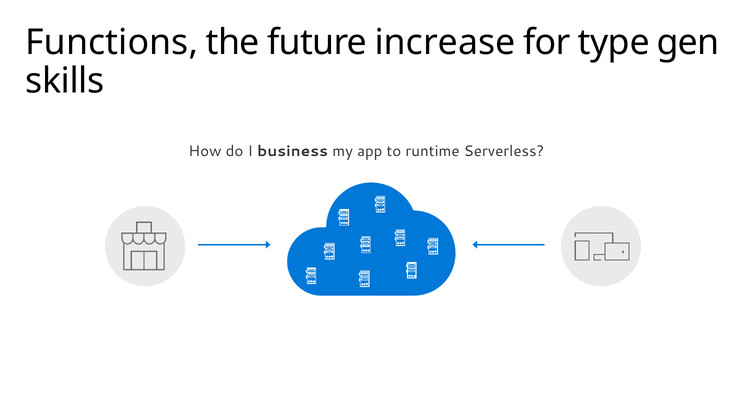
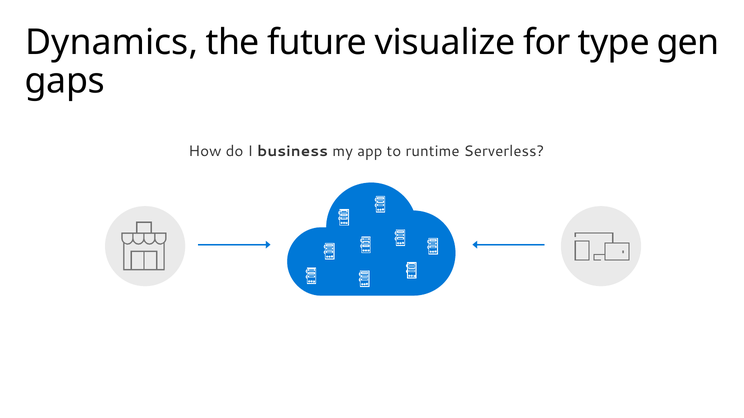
Functions: Functions -> Dynamics
increase: increase -> visualize
skills: skills -> gaps
